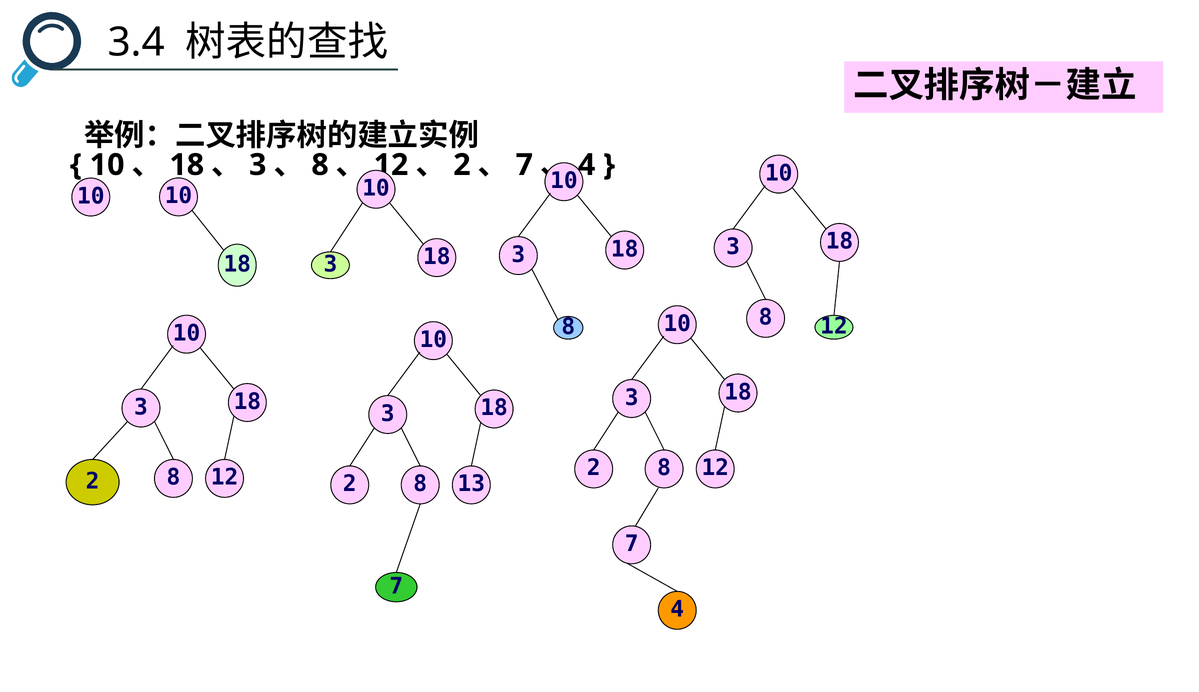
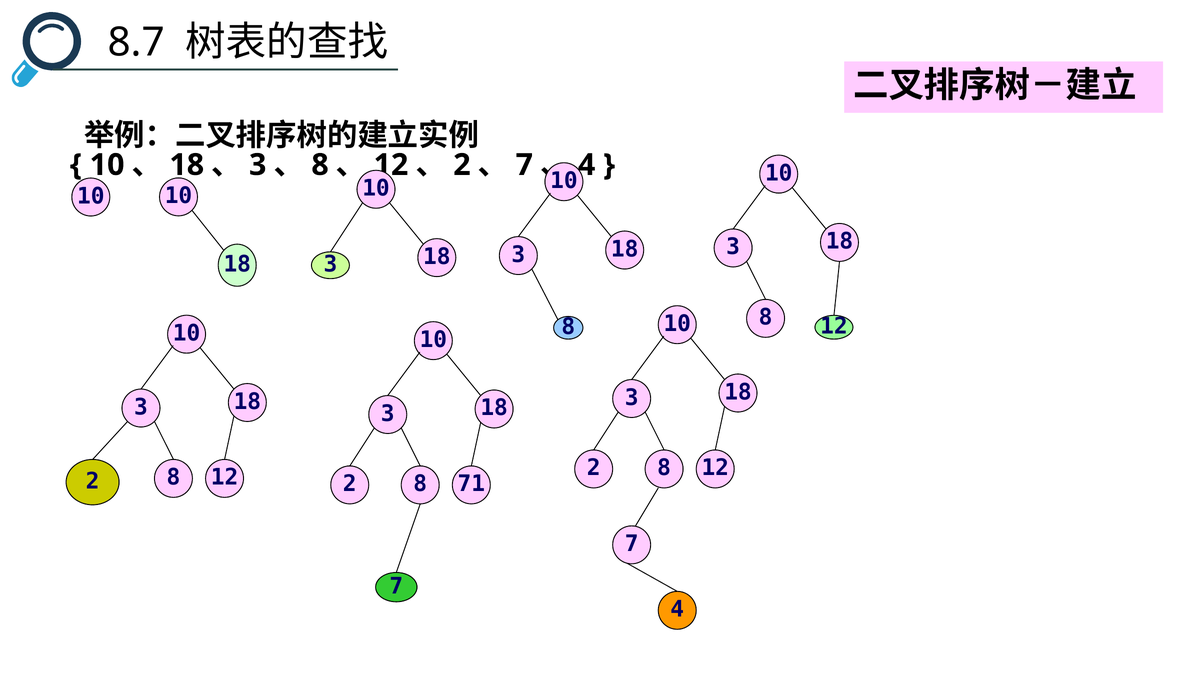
3.4: 3.4 -> 8.7
13: 13 -> 71
